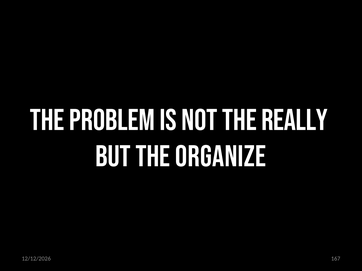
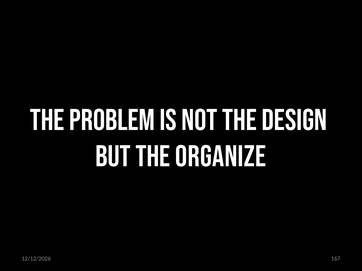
REALLY: REALLY -> DESIGN
